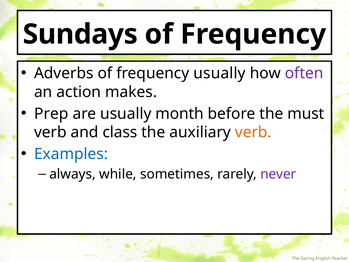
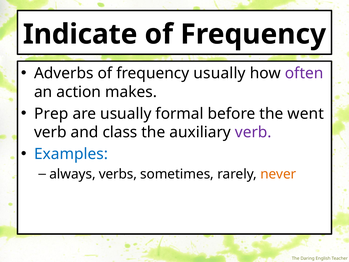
Sundays: Sundays -> Indicate
month: month -> formal
must: must -> went
verb at (253, 132) colour: orange -> purple
while: while -> verbs
never colour: purple -> orange
